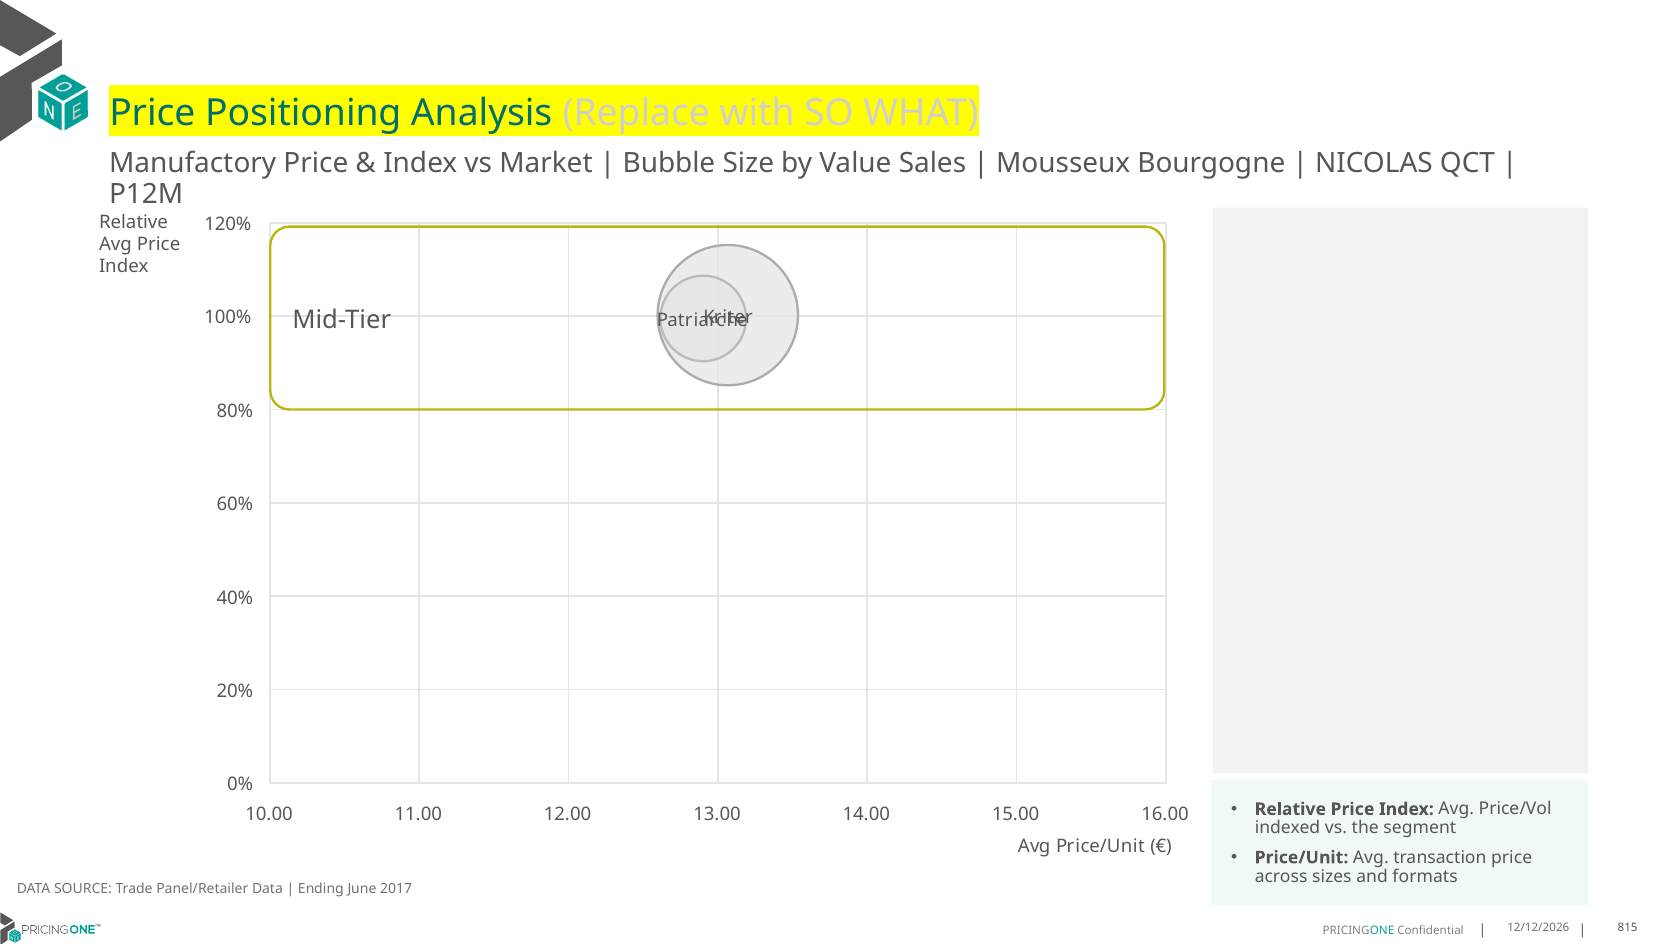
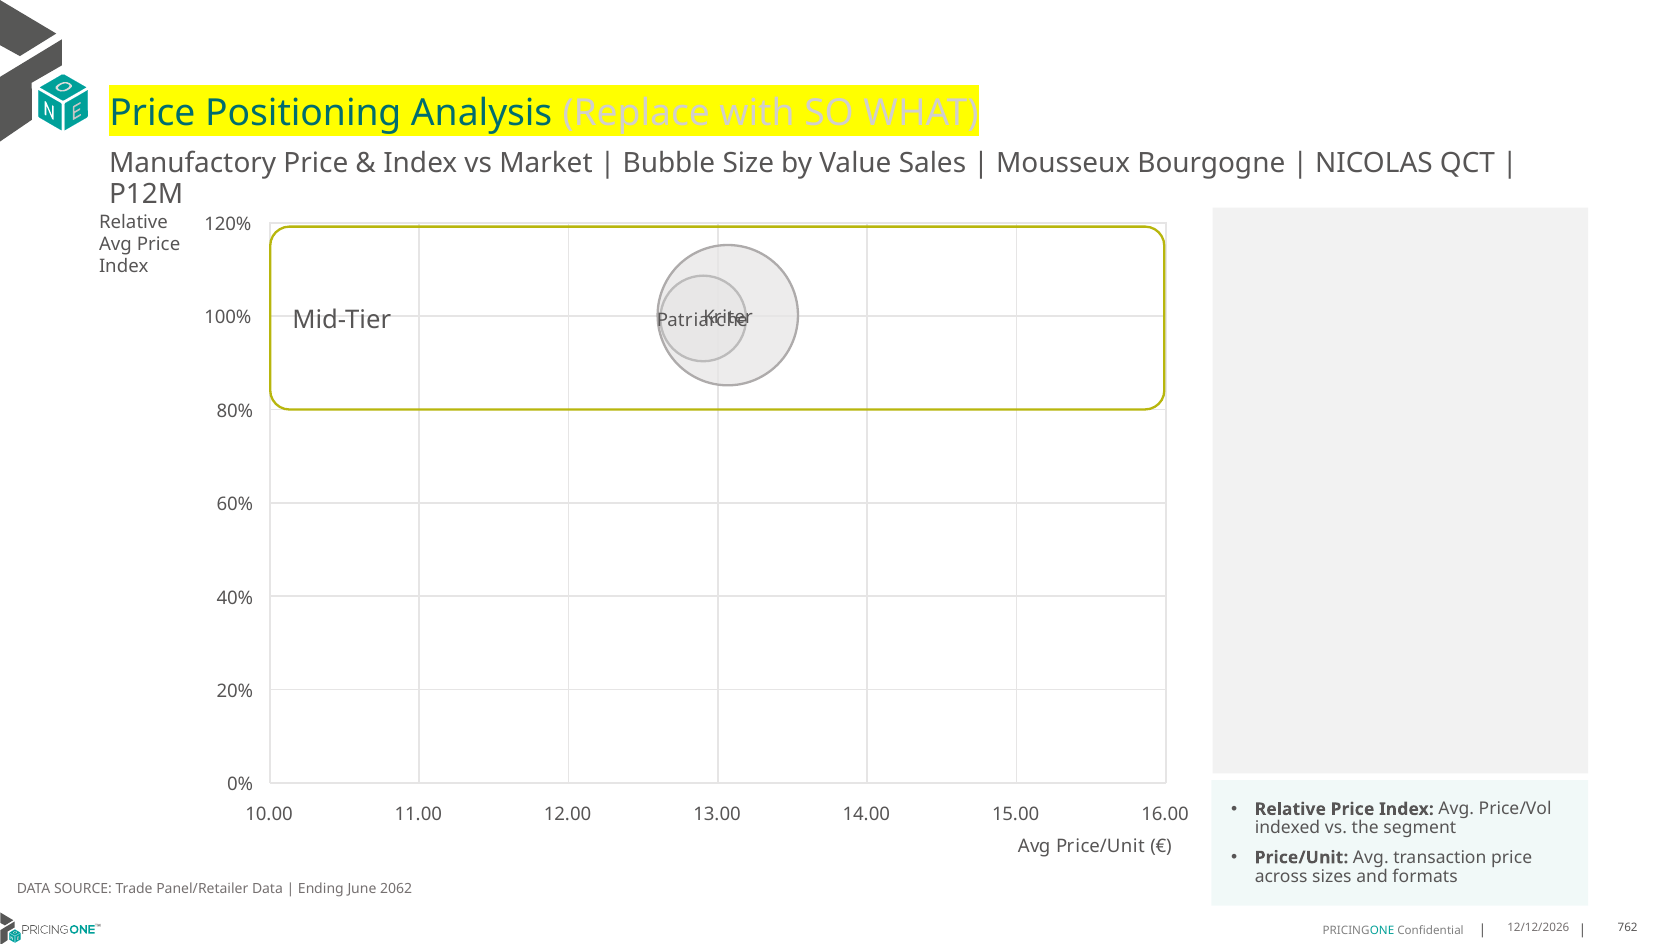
2017: 2017 -> 2062
815: 815 -> 762
